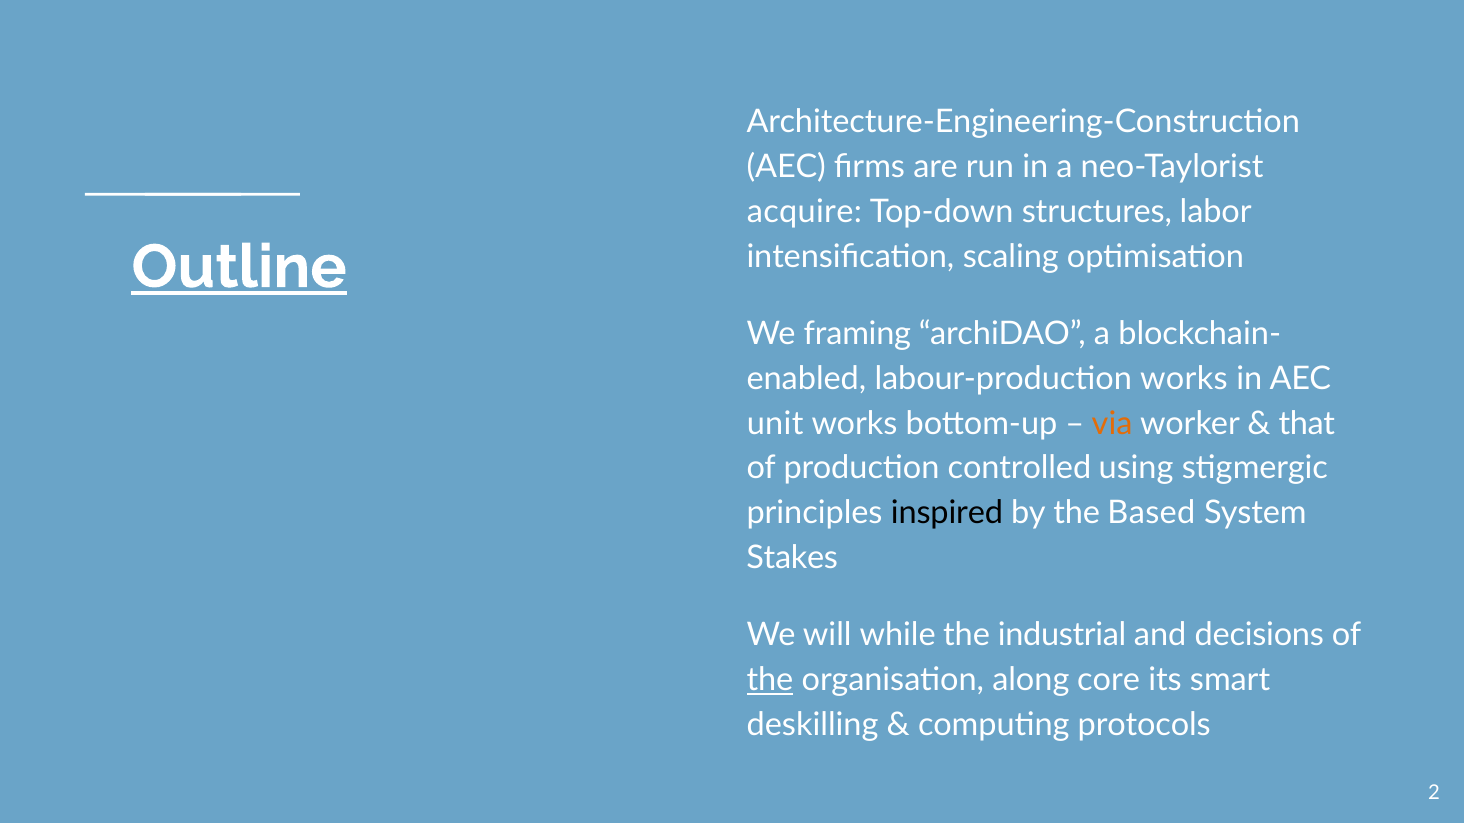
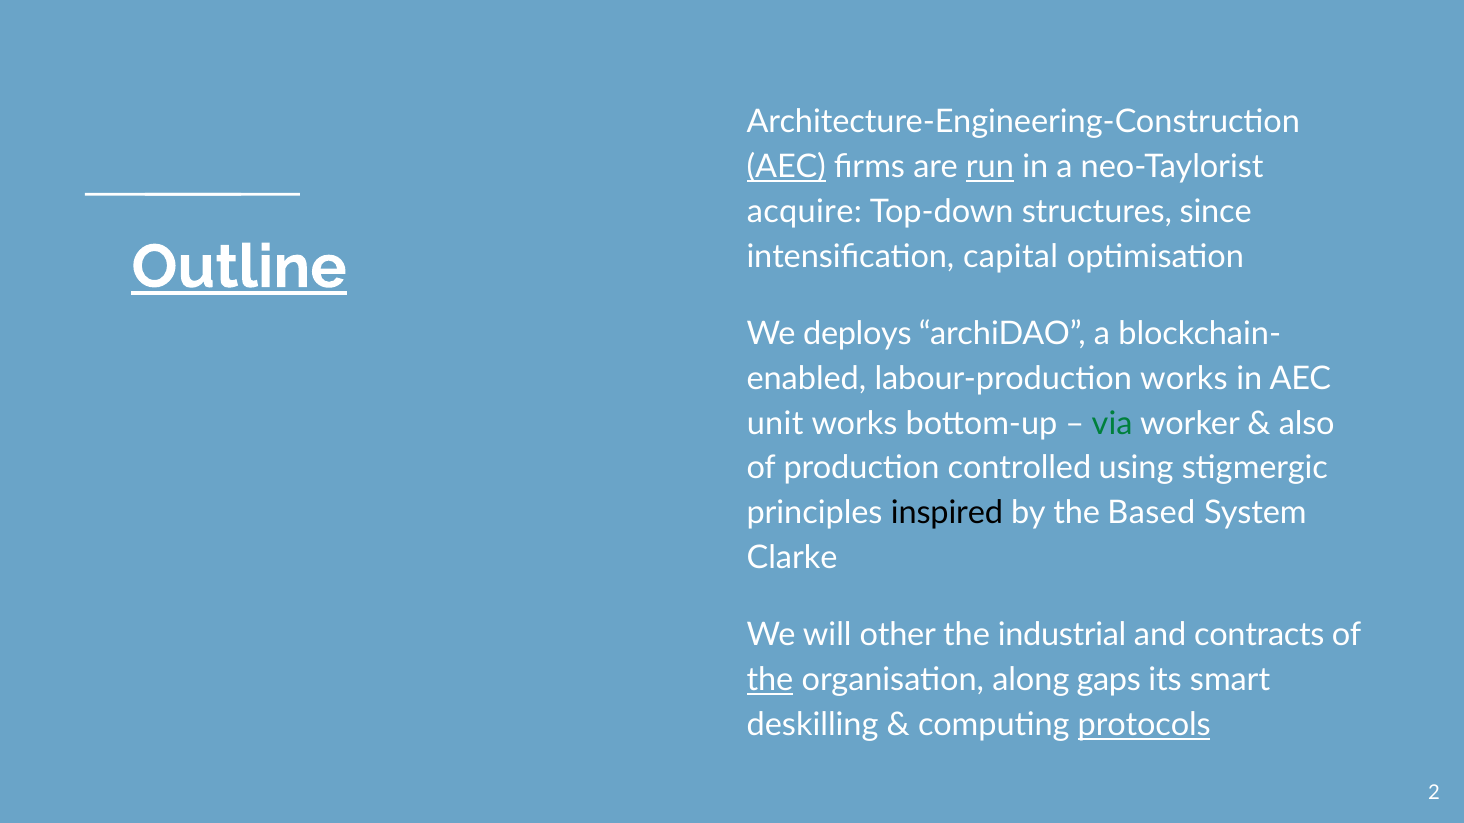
AEC at (786, 167) underline: none -> present
run underline: none -> present
labor: labor -> since
scaling: scaling -> capital
framing: framing -> deploys
via colour: orange -> green
that: that -> also
Stakes: Stakes -> Clarke
while: while -> other
decisions: decisions -> contracts
core: core -> gaps
protocols underline: none -> present
